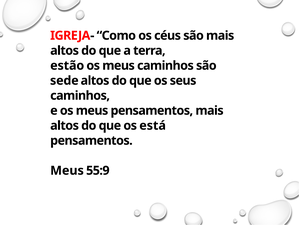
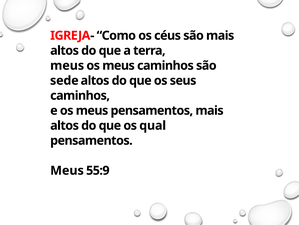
estão at (67, 65): estão -> meus
está: está -> qual
